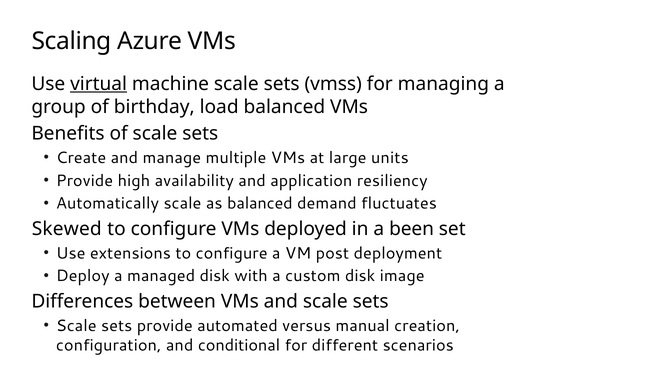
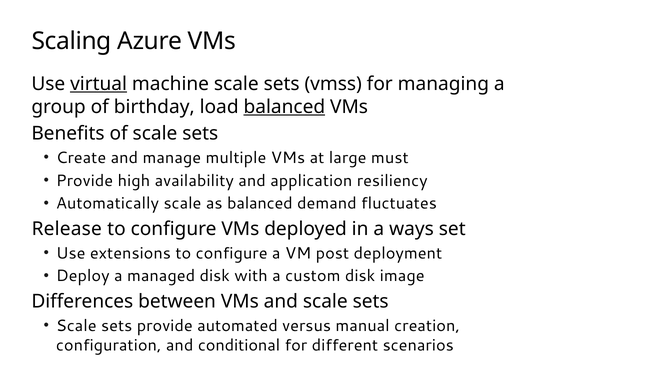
balanced at (284, 107) underline: none -> present
units: units -> must
Skewed: Skewed -> Release
been: been -> ways
